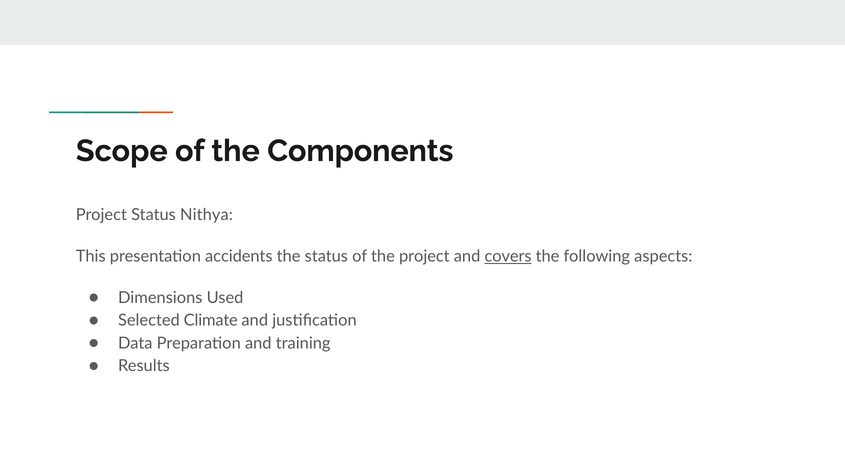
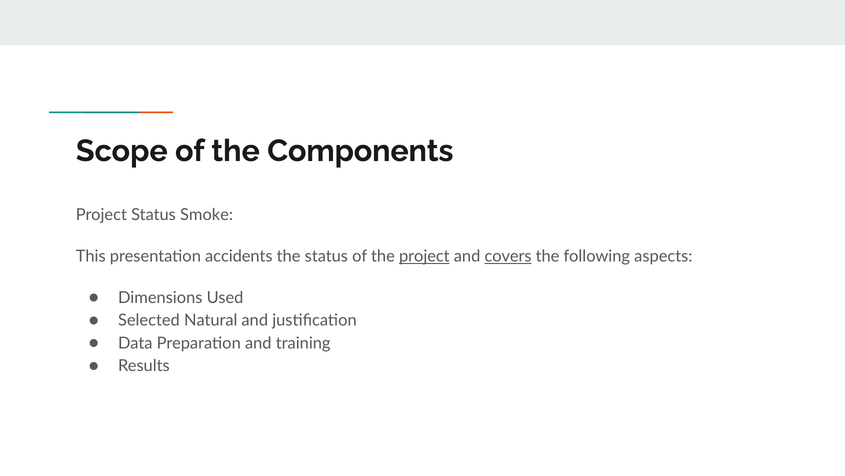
Nithya: Nithya -> Smoke
project at (424, 256) underline: none -> present
Climate: Climate -> Natural
